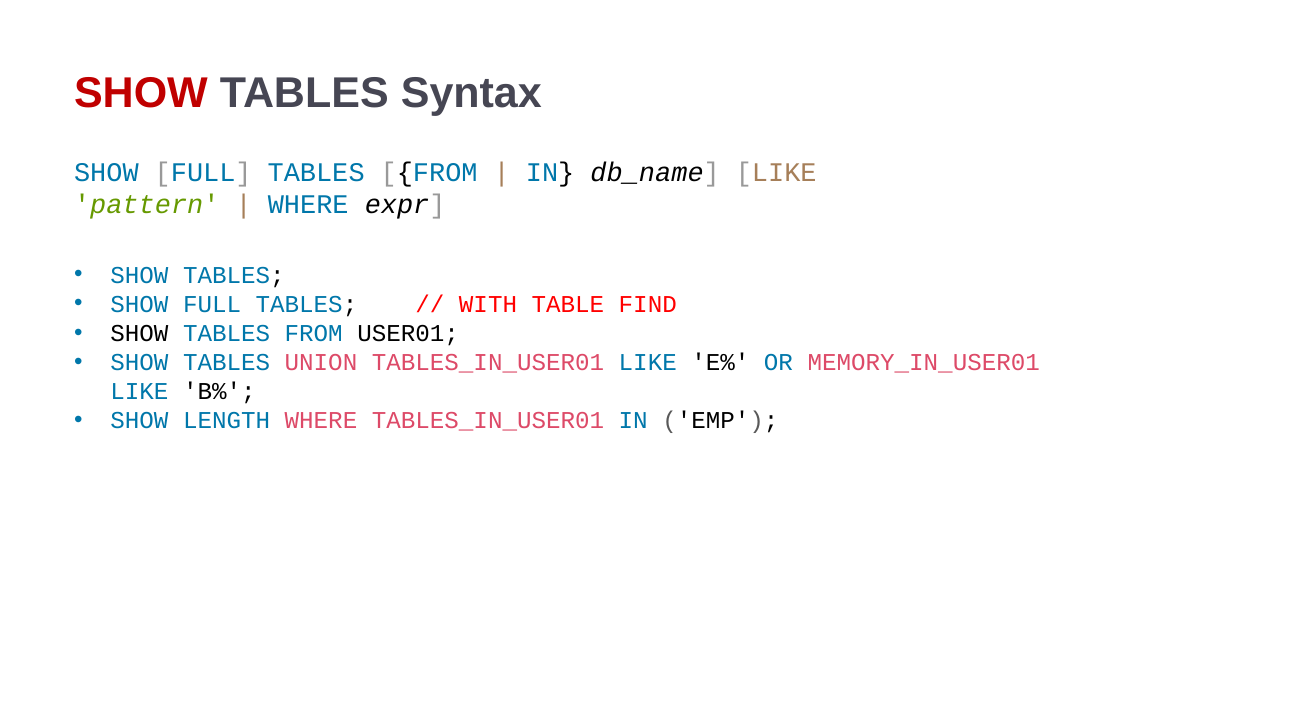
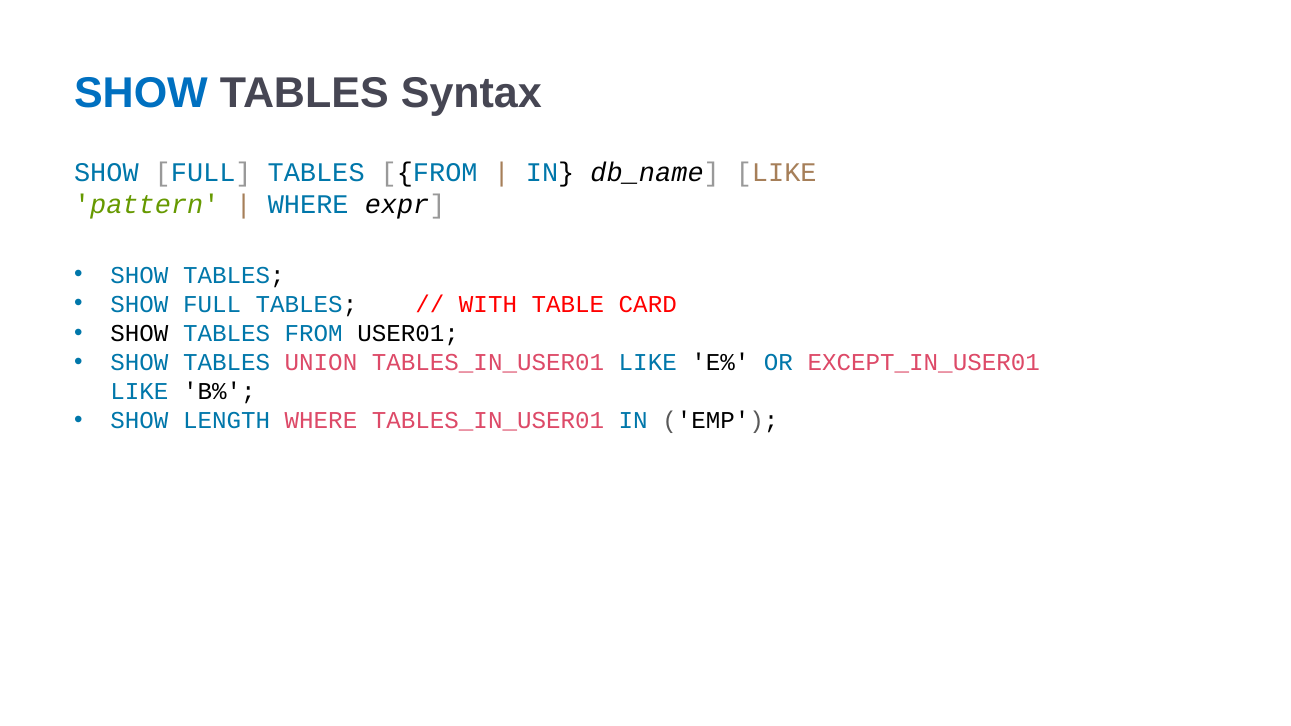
SHOW at (141, 93) colour: red -> blue
FIND: FIND -> CARD
MEMORY_IN_USER01: MEMORY_IN_USER01 -> EXCEPT_IN_USER01
